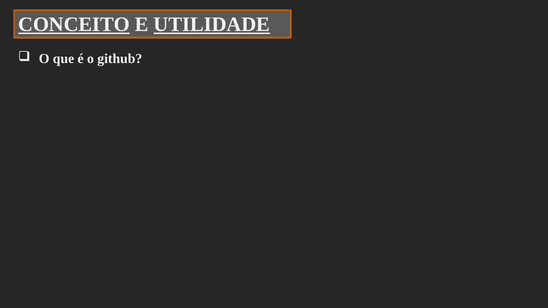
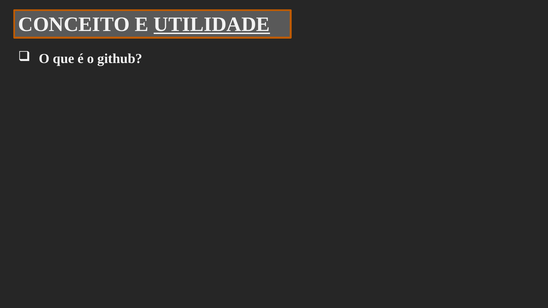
CONCEITO underline: present -> none
